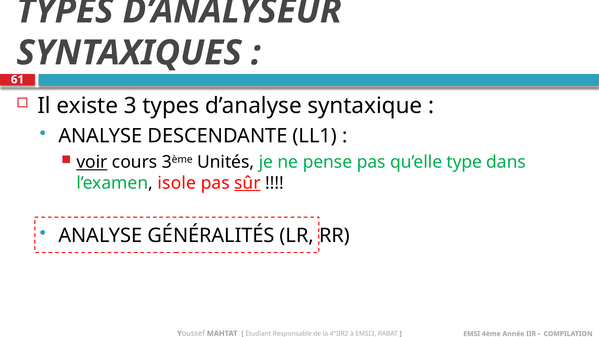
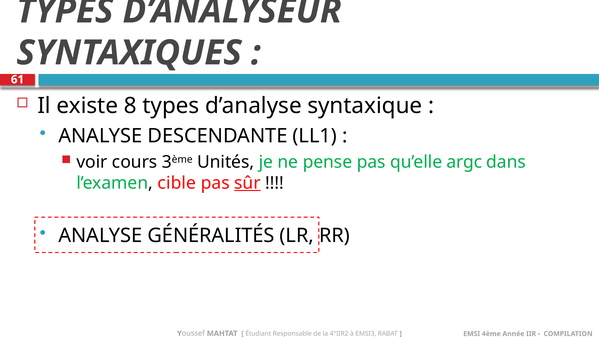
3: 3 -> 8
voir underline: present -> none
type: type -> argc
isole: isole -> cible
